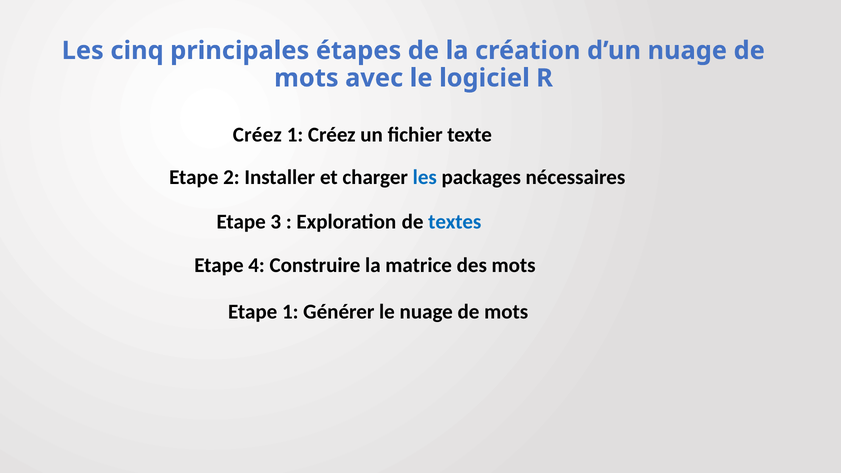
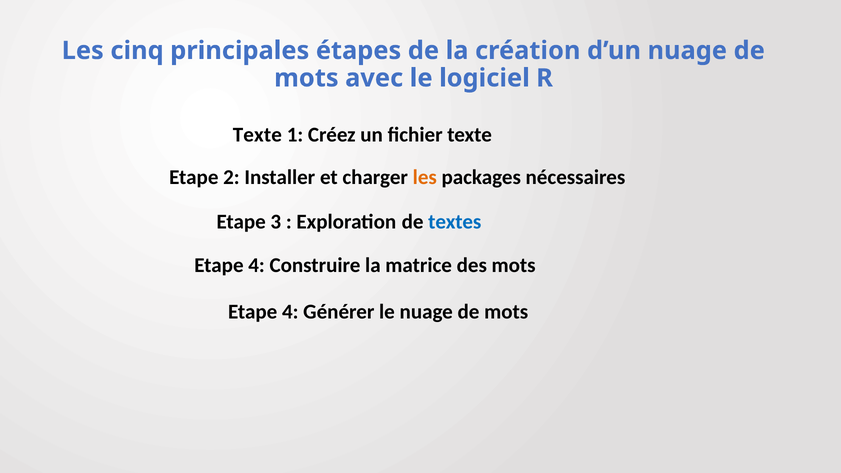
Créez at (257, 135): Créez -> Texte
les at (425, 177) colour: blue -> orange
1 at (290, 312): 1 -> 4
